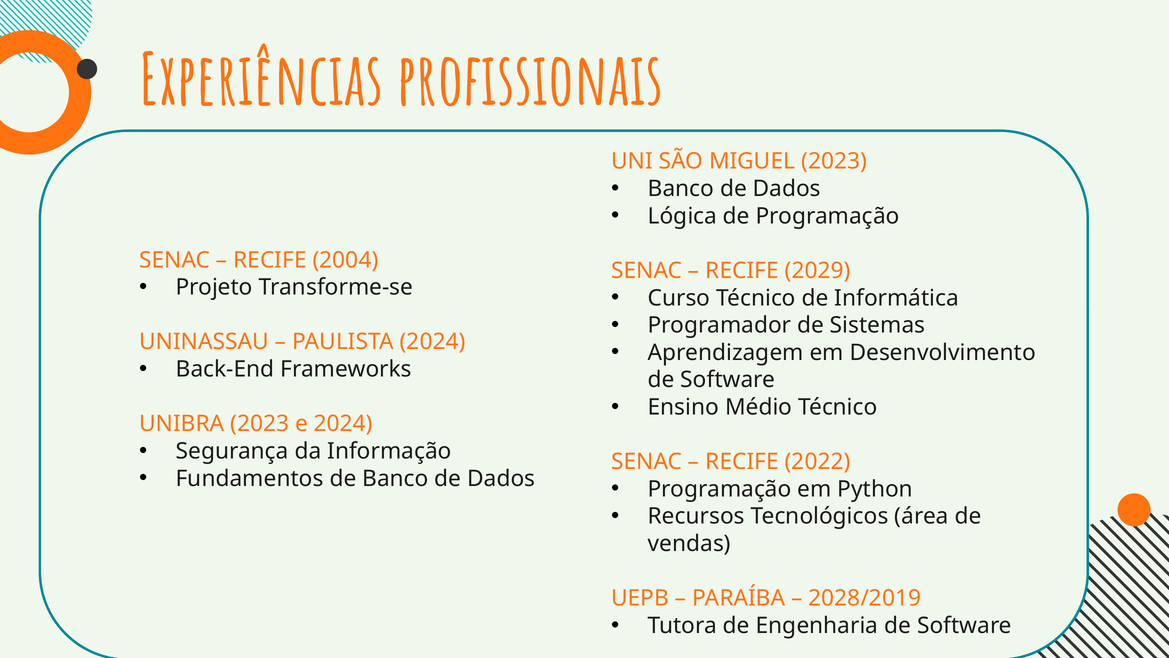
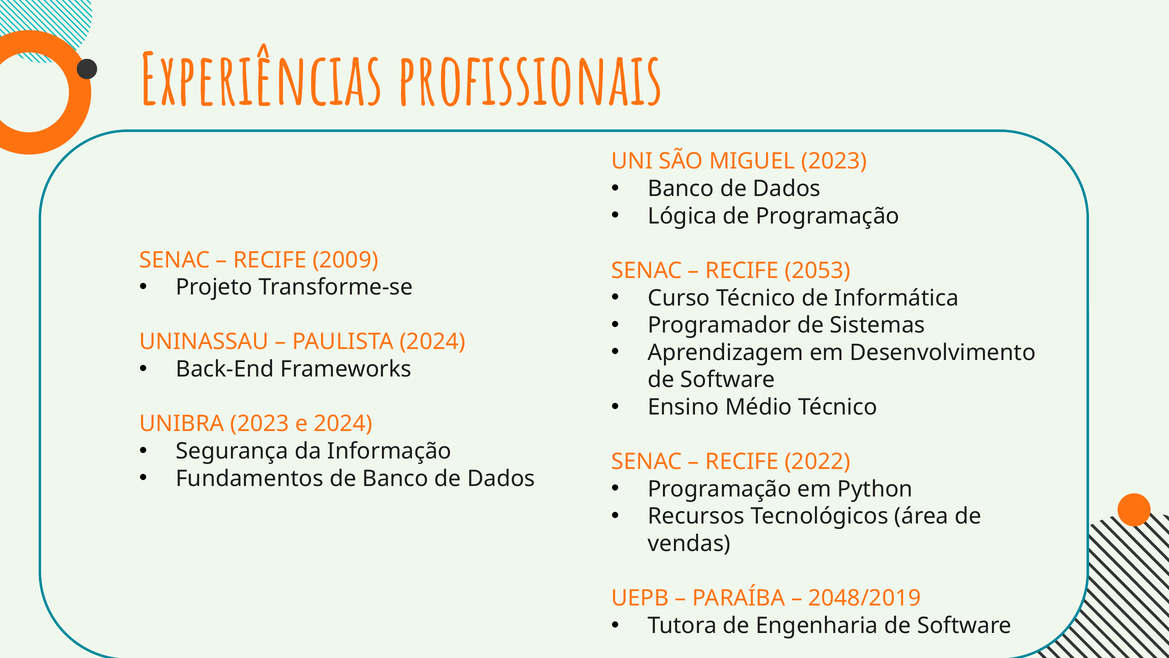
2004: 2004 -> 2009
2029: 2029 -> 2053
2028/2019: 2028/2019 -> 2048/2019
